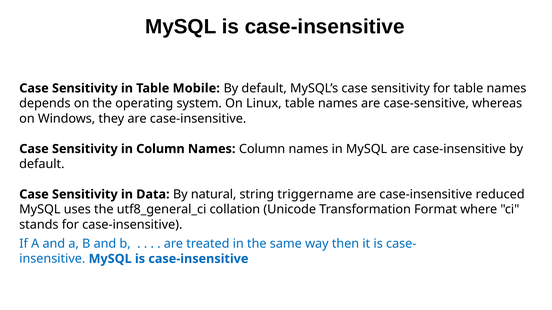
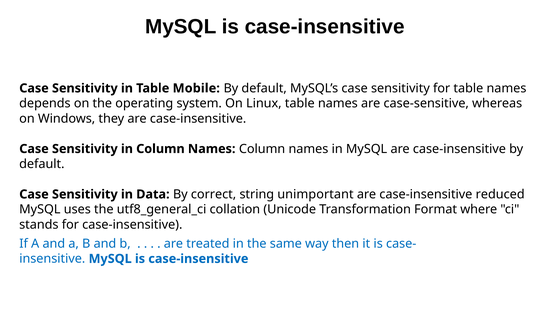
natural: natural -> correct
triggername: triggername -> unimportant
